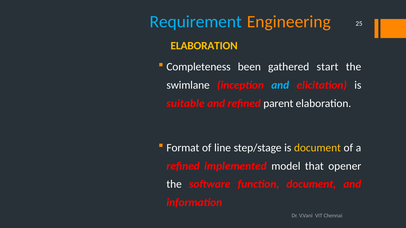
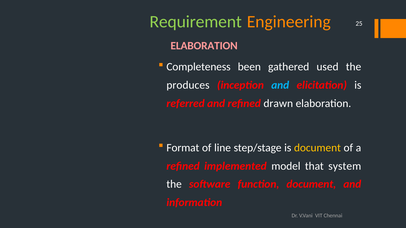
Requirement colour: light blue -> light green
ELABORATION at (204, 46) colour: yellow -> pink
start: start -> used
swimlane: swimlane -> produces
suitable: suitable -> referred
parent: parent -> drawn
opener: opener -> system
